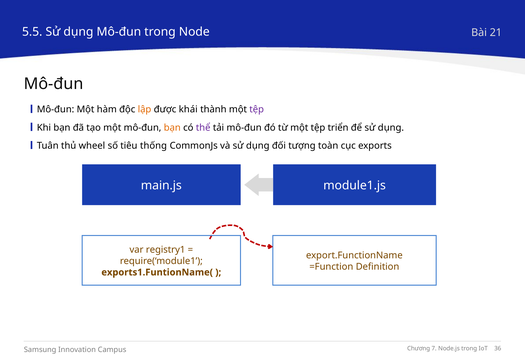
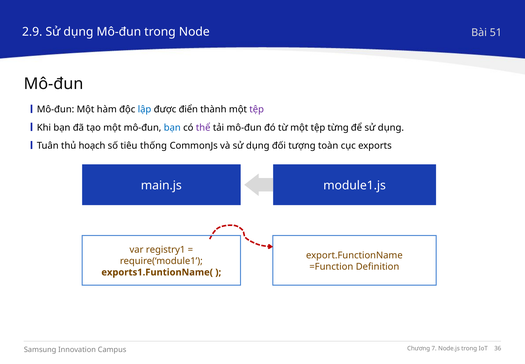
5.5: 5.5 -> 2.9
21: 21 -> 51
lập colour: orange -> blue
khái: khái -> điển
bạn at (172, 127) colour: orange -> blue
triển: triển -> từng
wheel: wheel -> hoạch
